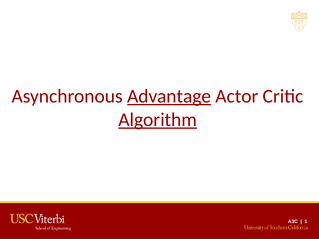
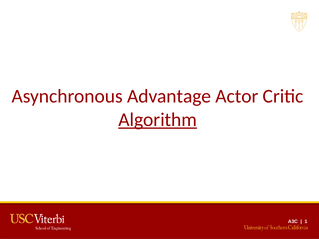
Advantage underline: present -> none
